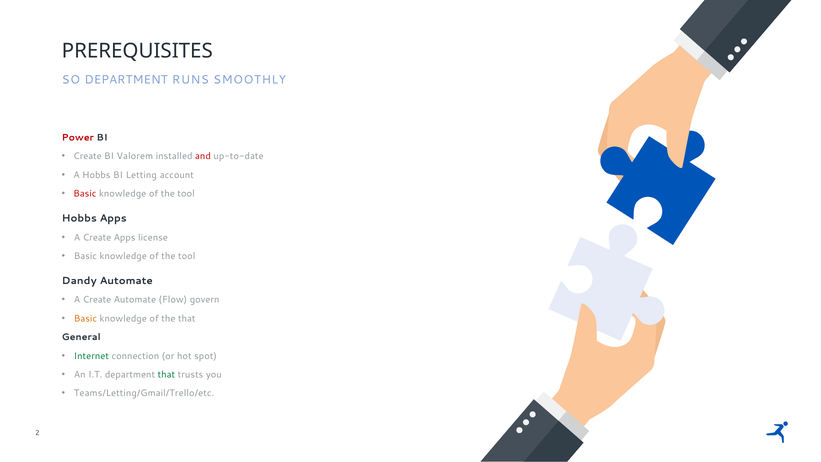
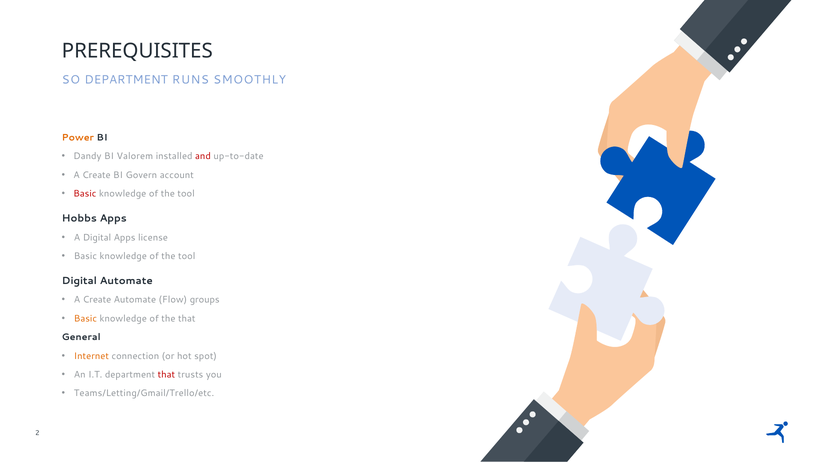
Power colour: red -> orange
Create at (87, 156): Create -> Dandy
Hobbs at (96, 175): Hobbs -> Create
Letting: Letting -> Govern
Create at (97, 237): Create -> Digital
Dandy at (79, 281): Dandy -> Digital
govern: govern -> groups
Internet colour: green -> orange
that at (166, 375) colour: green -> red
